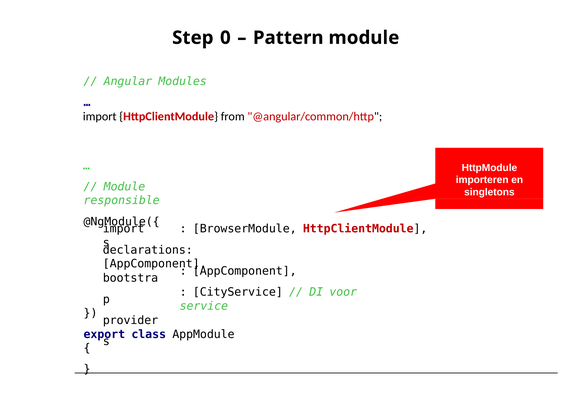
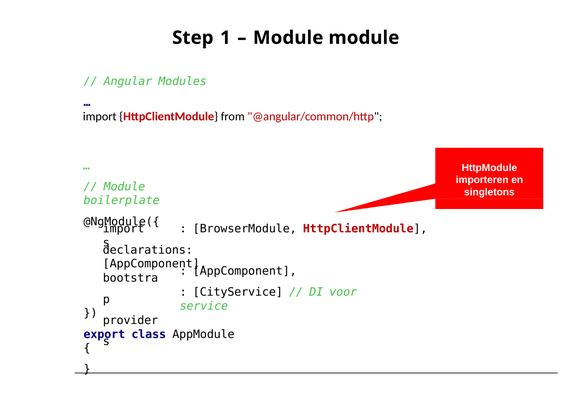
0: 0 -> 1
Pattern at (288, 38): Pattern -> Module
responsible: responsible -> boilerplate
